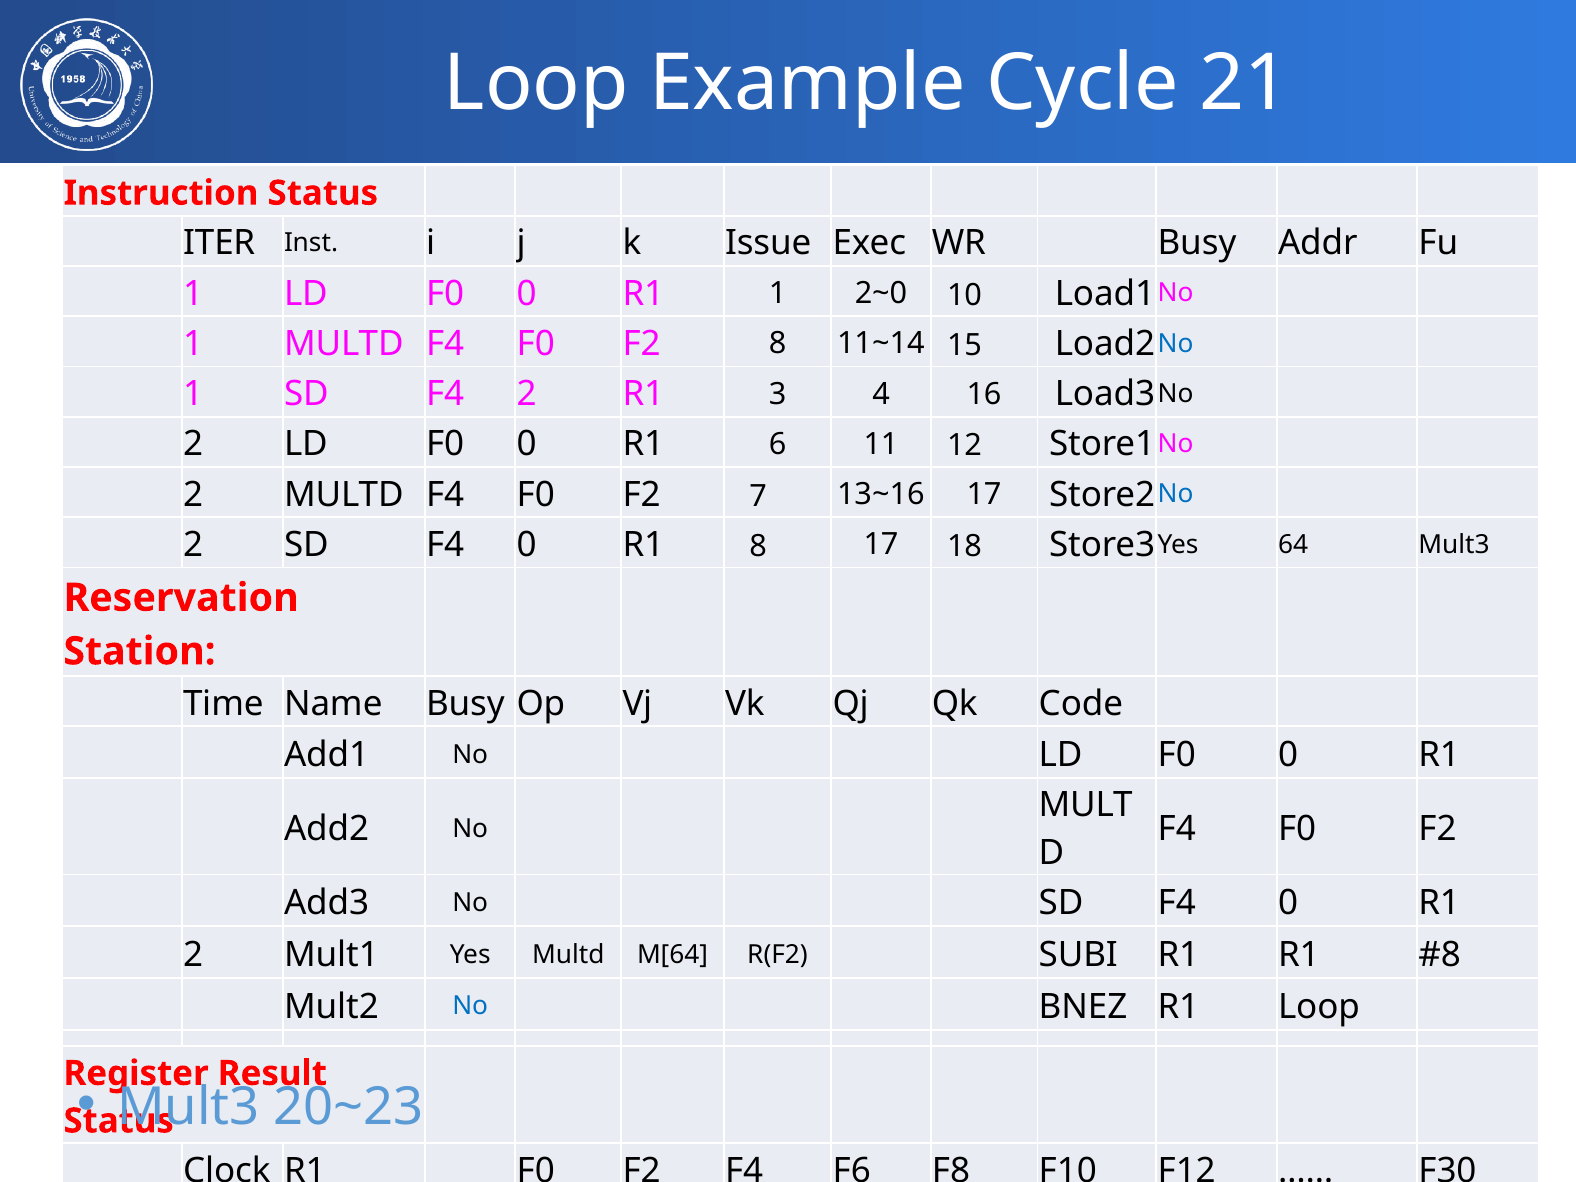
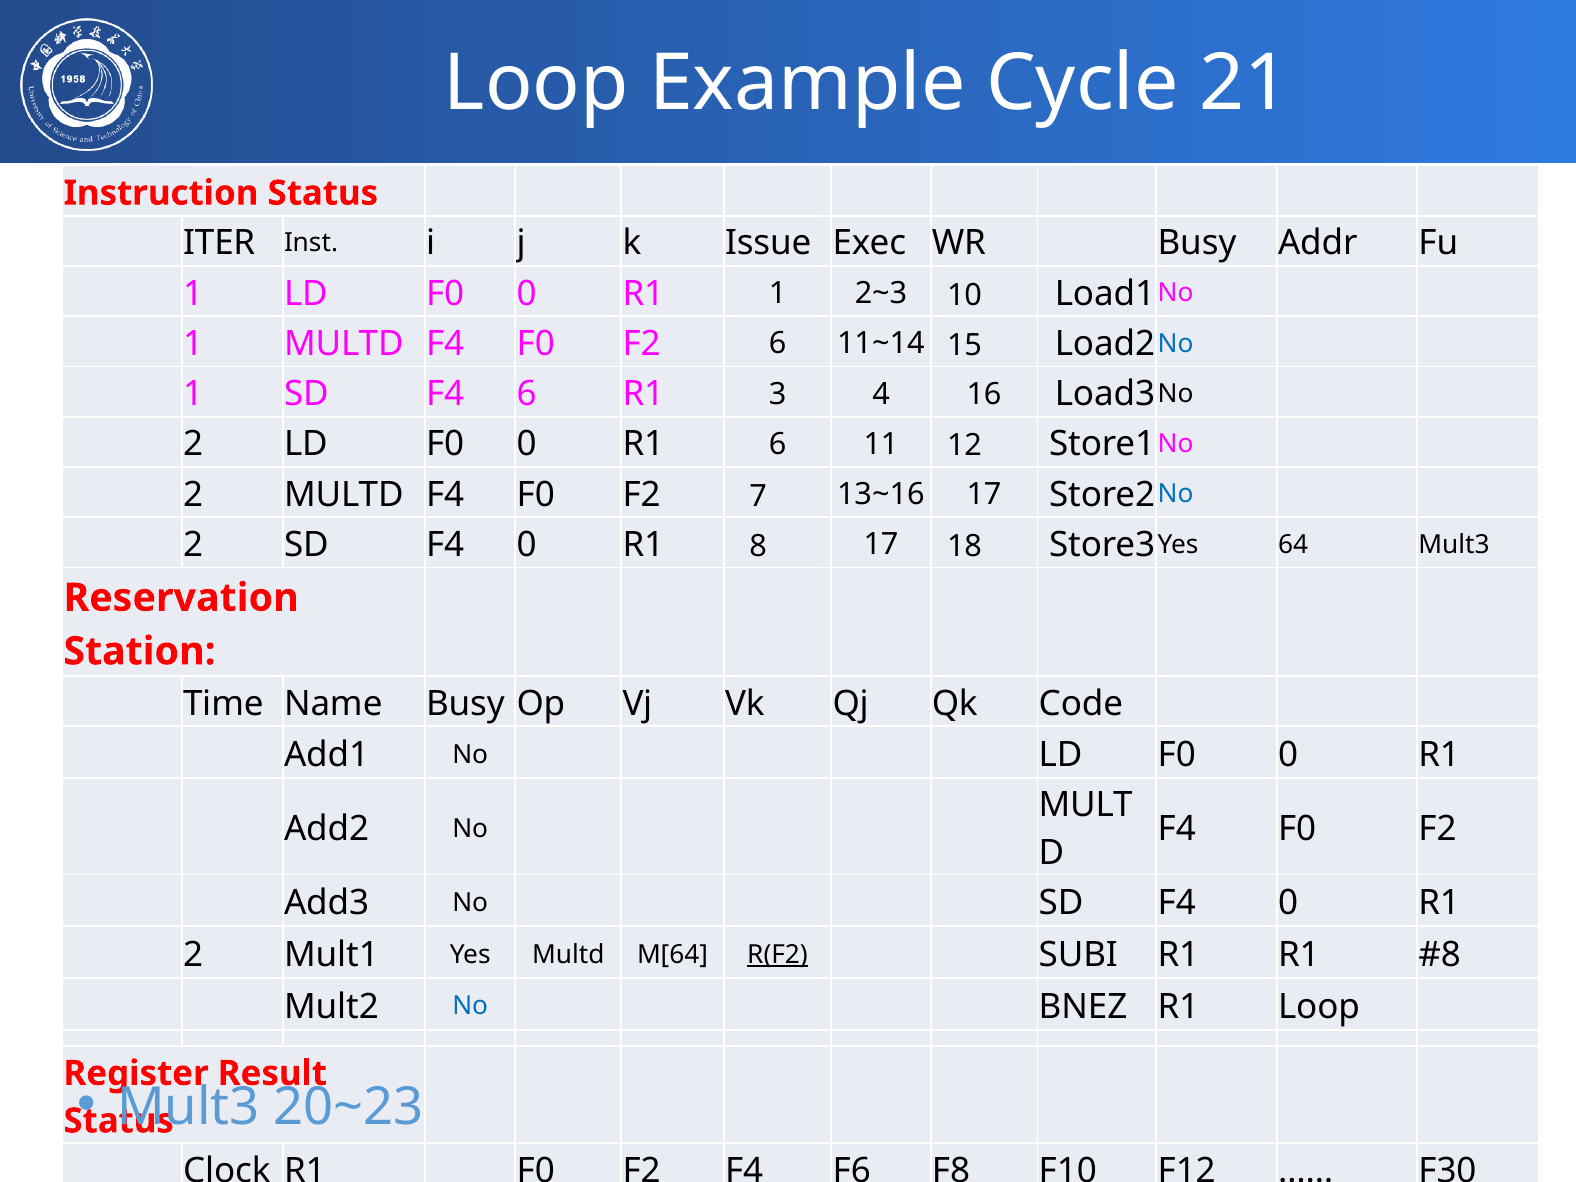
2~0: 2~0 -> 2~3
F2 8: 8 -> 6
F4 2: 2 -> 6
R(F2 underline: none -> present
